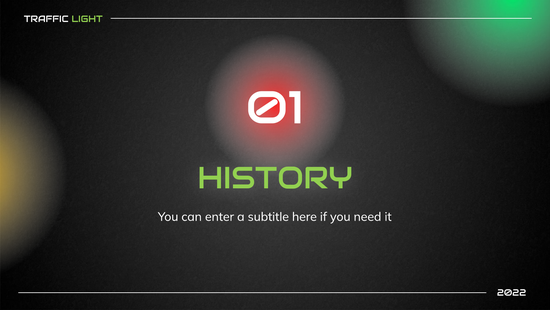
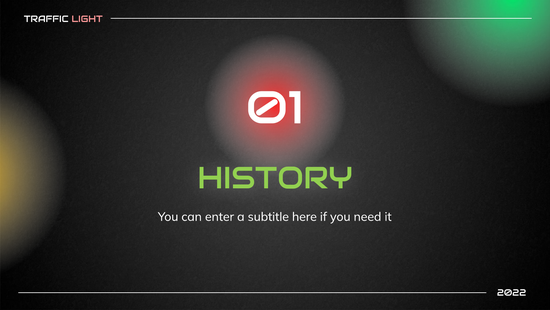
LIGHT colour: light green -> pink
